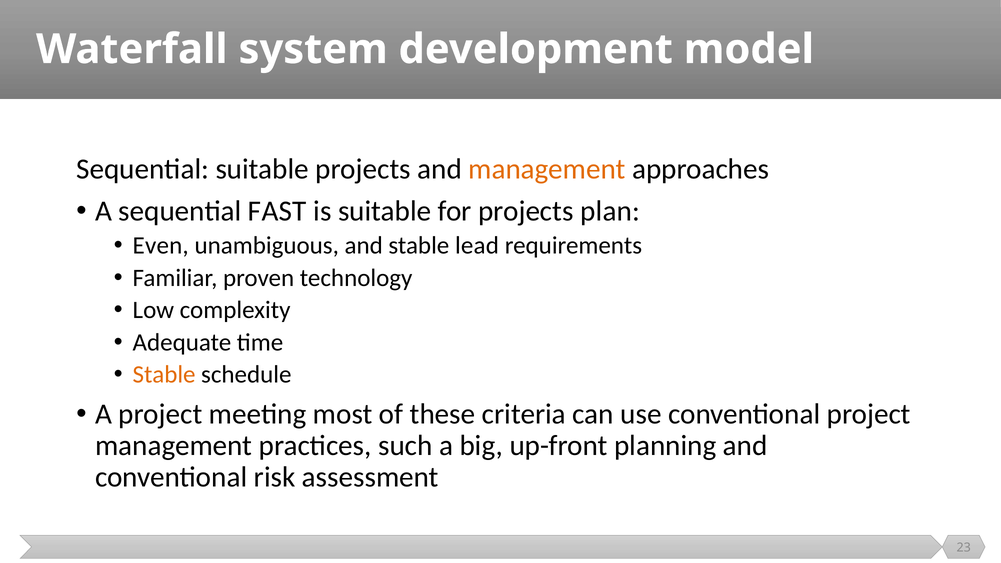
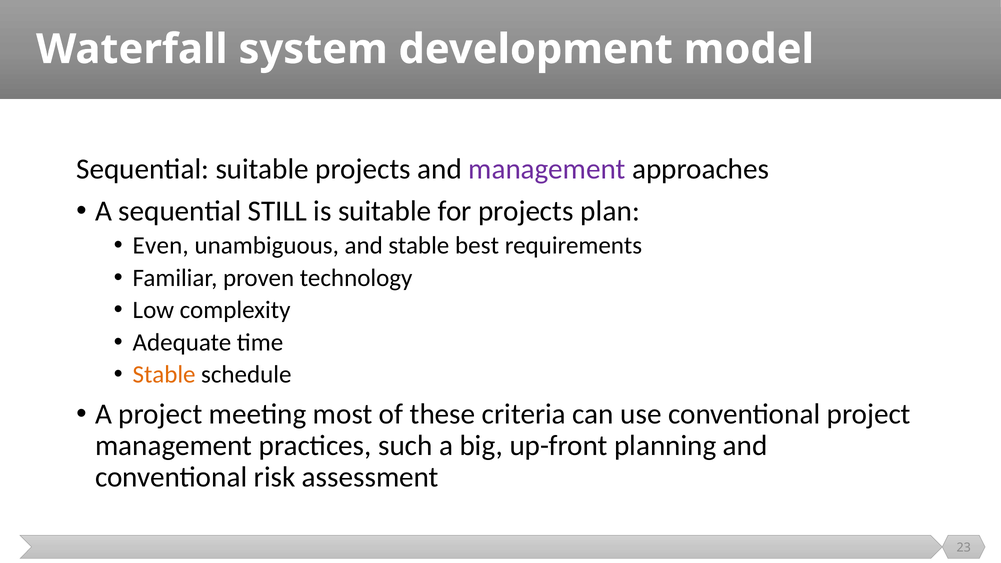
management at (547, 169) colour: orange -> purple
FAST: FAST -> STILL
lead: lead -> best
